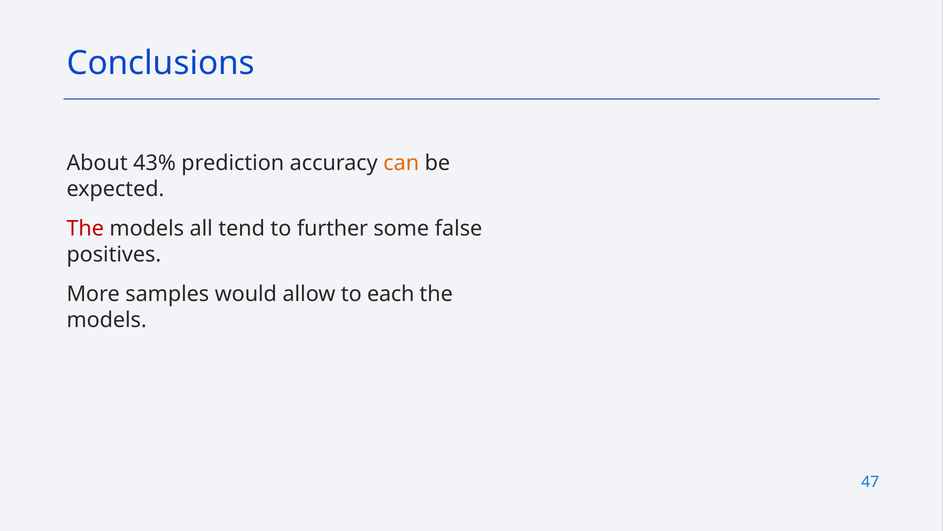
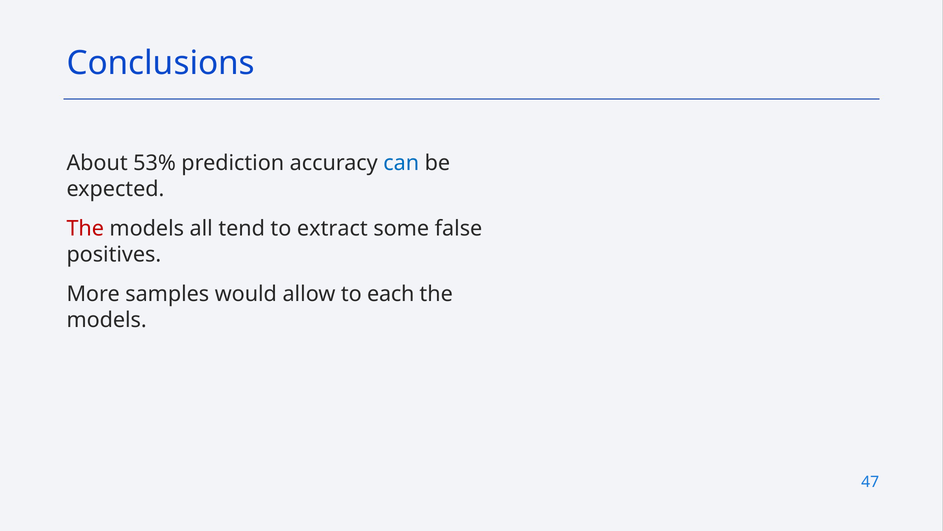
43%: 43% -> 53%
can colour: orange -> blue
further: further -> extract
